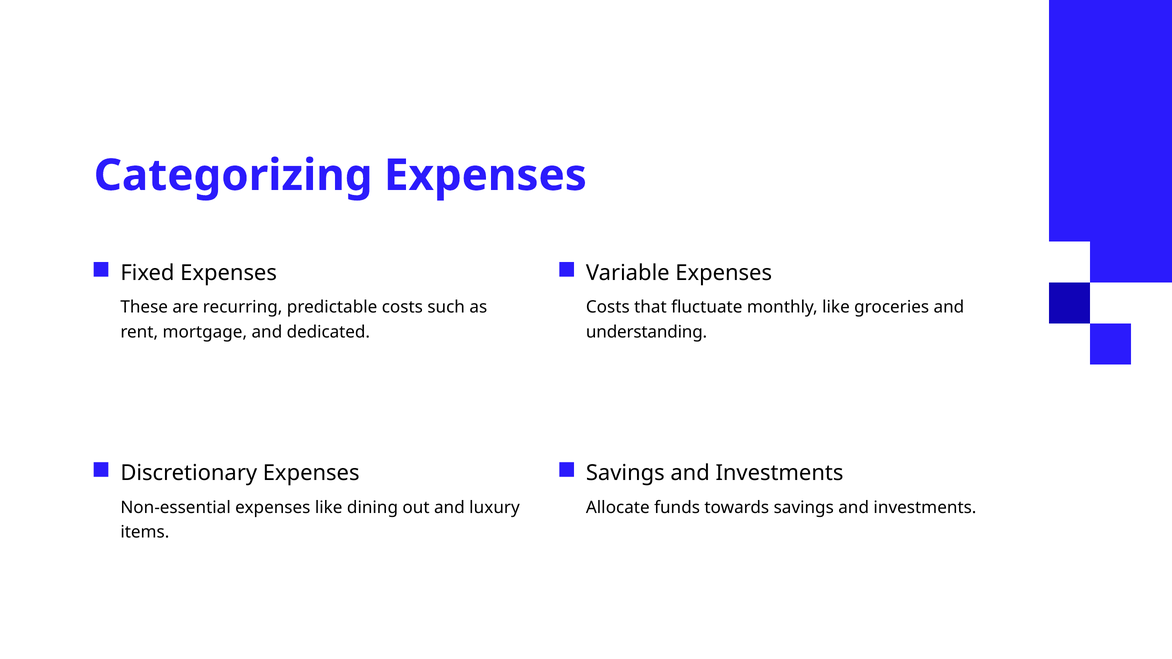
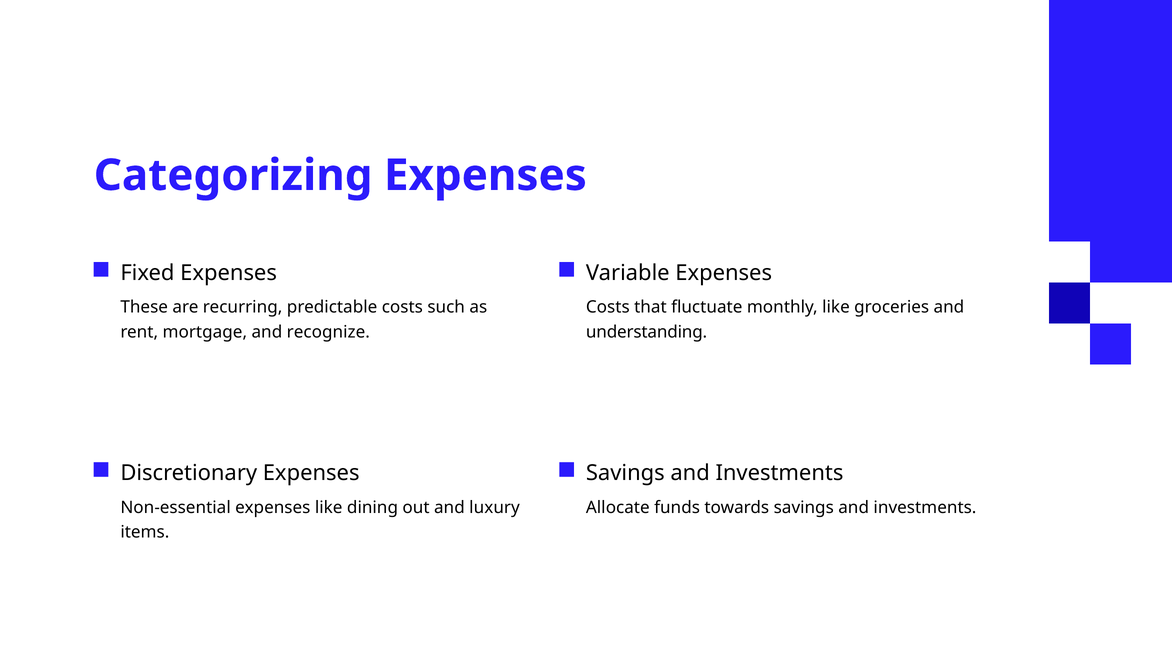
dedicated: dedicated -> recognize
